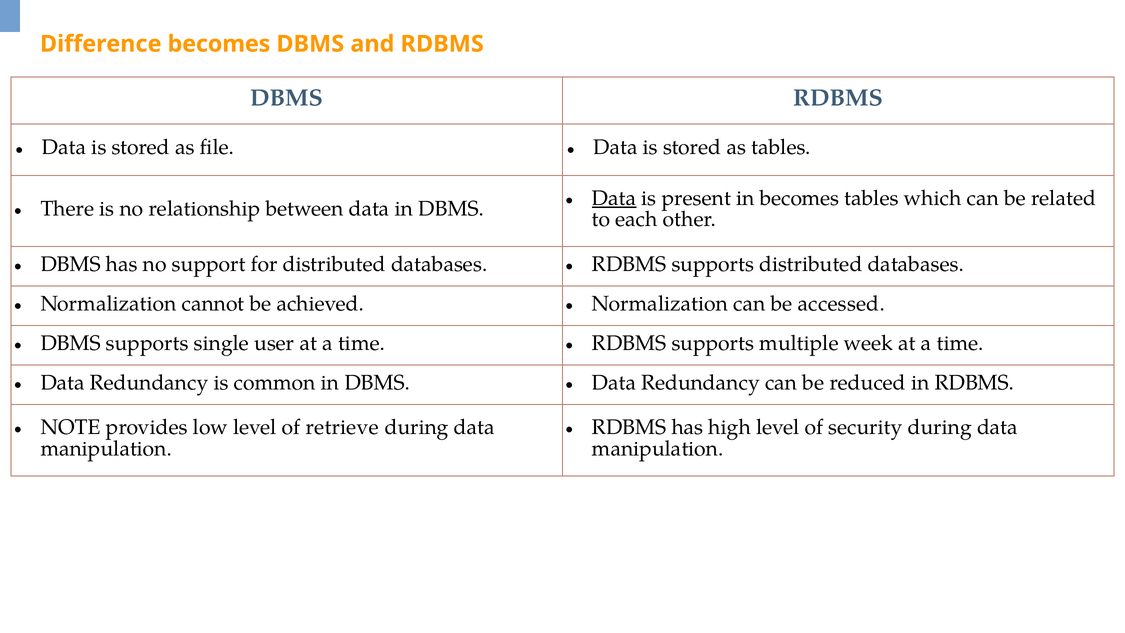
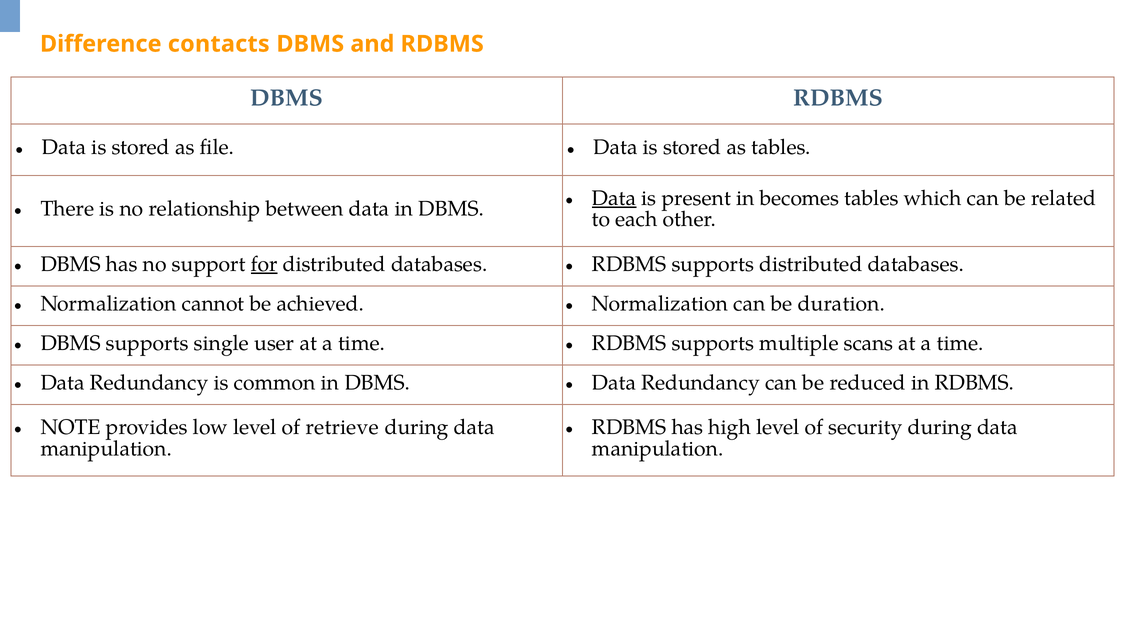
Difference becomes: becomes -> contacts
for underline: none -> present
accessed: accessed -> duration
week: week -> scans
